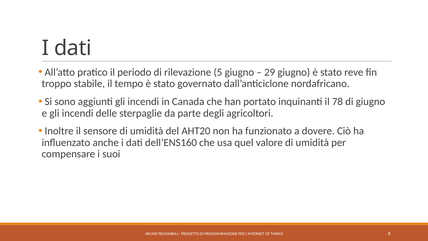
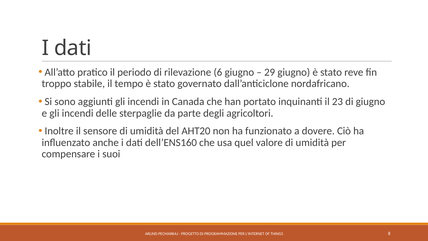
5: 5 -> 6
78: 78 -> 23
